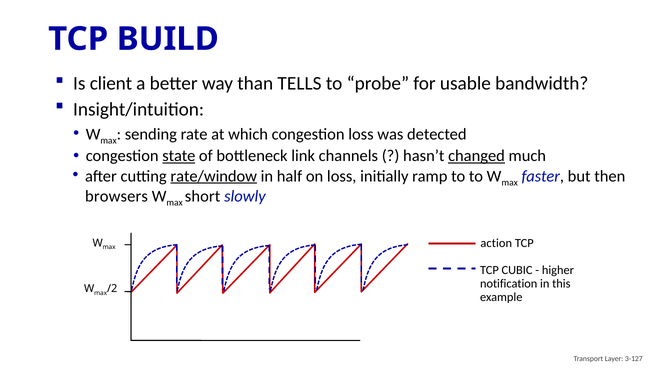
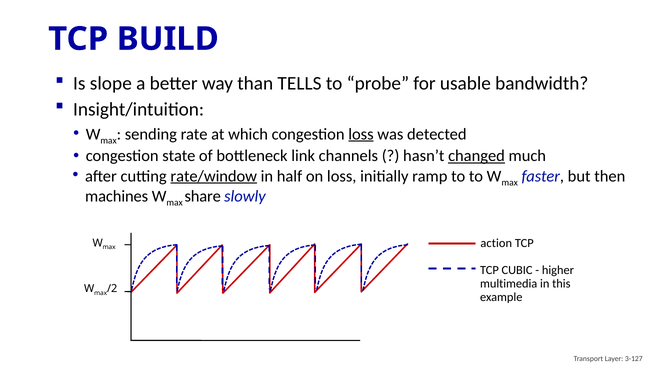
client: client -> slope
loss at (361, 134) underline: none -> present
state underline: present -> none
browsers: browsers -> machines
short: short -> share
notification: notification -> multimedia
